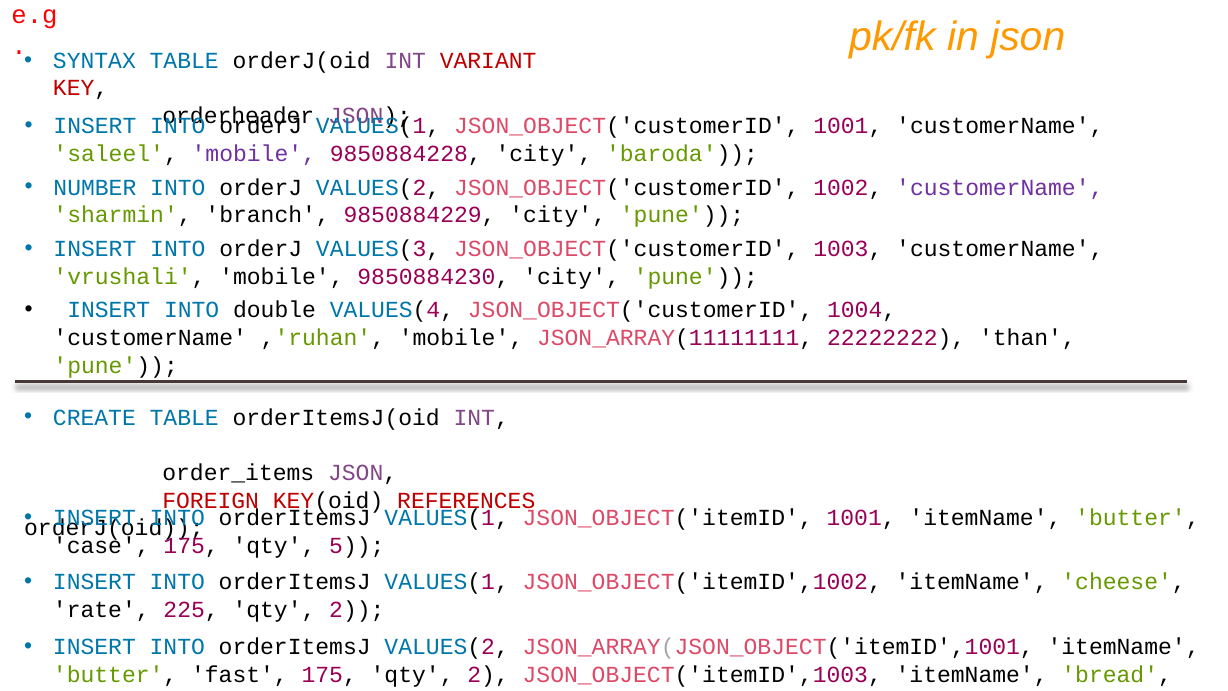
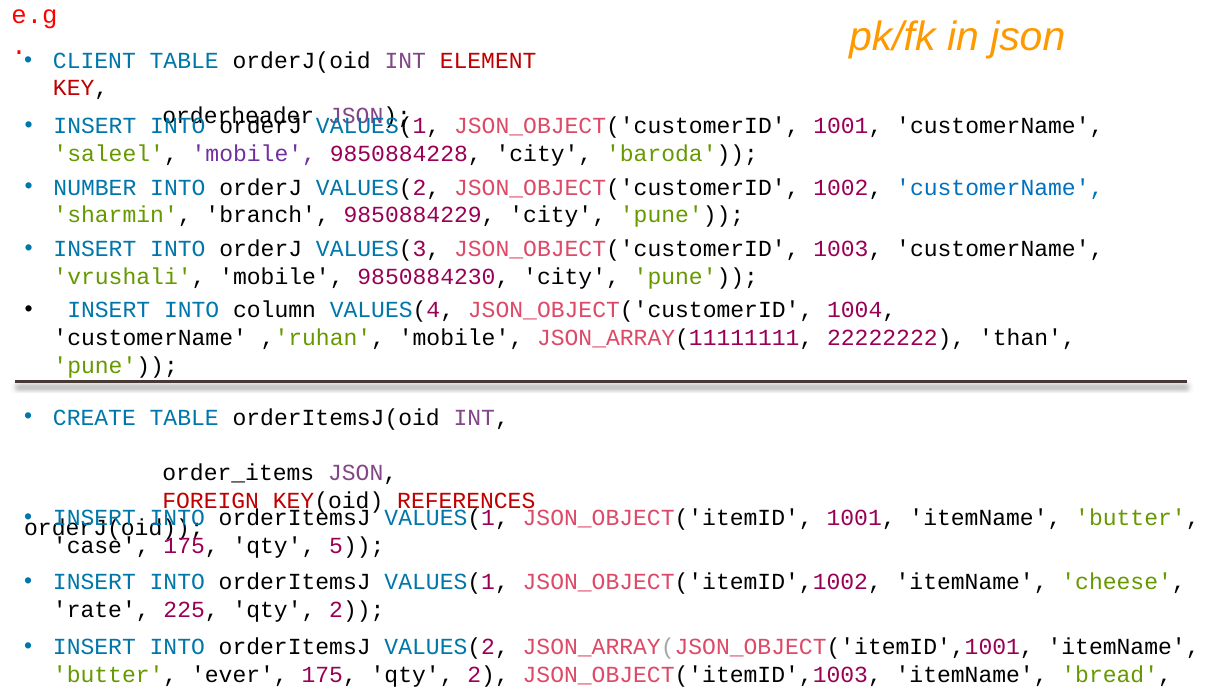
SYNTAX: SYNTAX -> CLIENT
VARIANT: VARIANT -> ELEMENT
customerName at (1000, 187) colour: purple -> blue
double: double -> column
fast: fast -> ever
